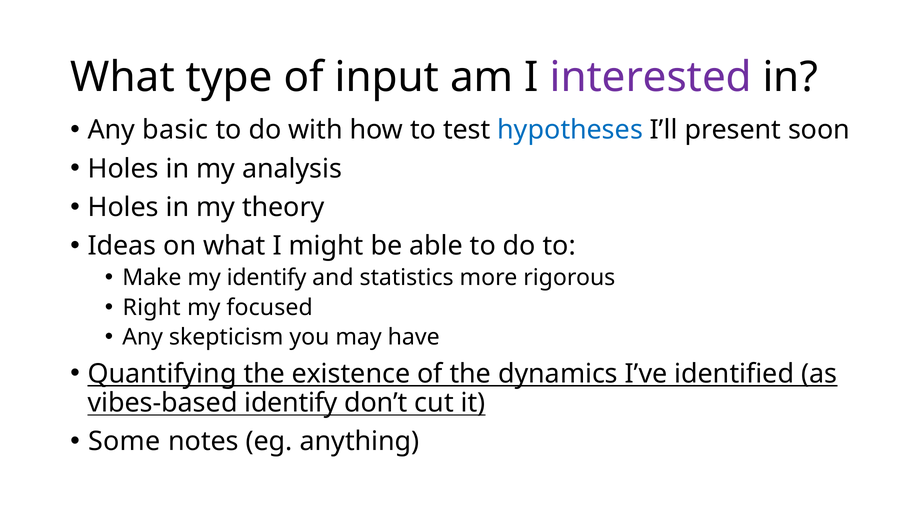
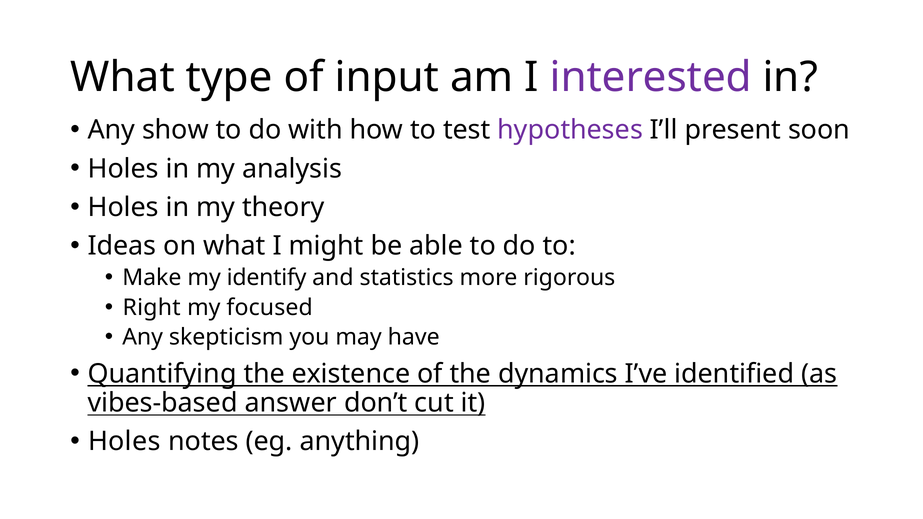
basic: basic -> show
hypotheses colour: blue -> purple
vibes-based identify: identify -> answer
Some at (124, 441): Some -> Holes
